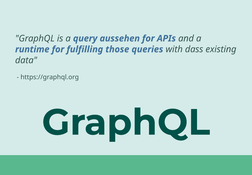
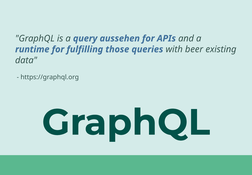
dass: dass -> beer
